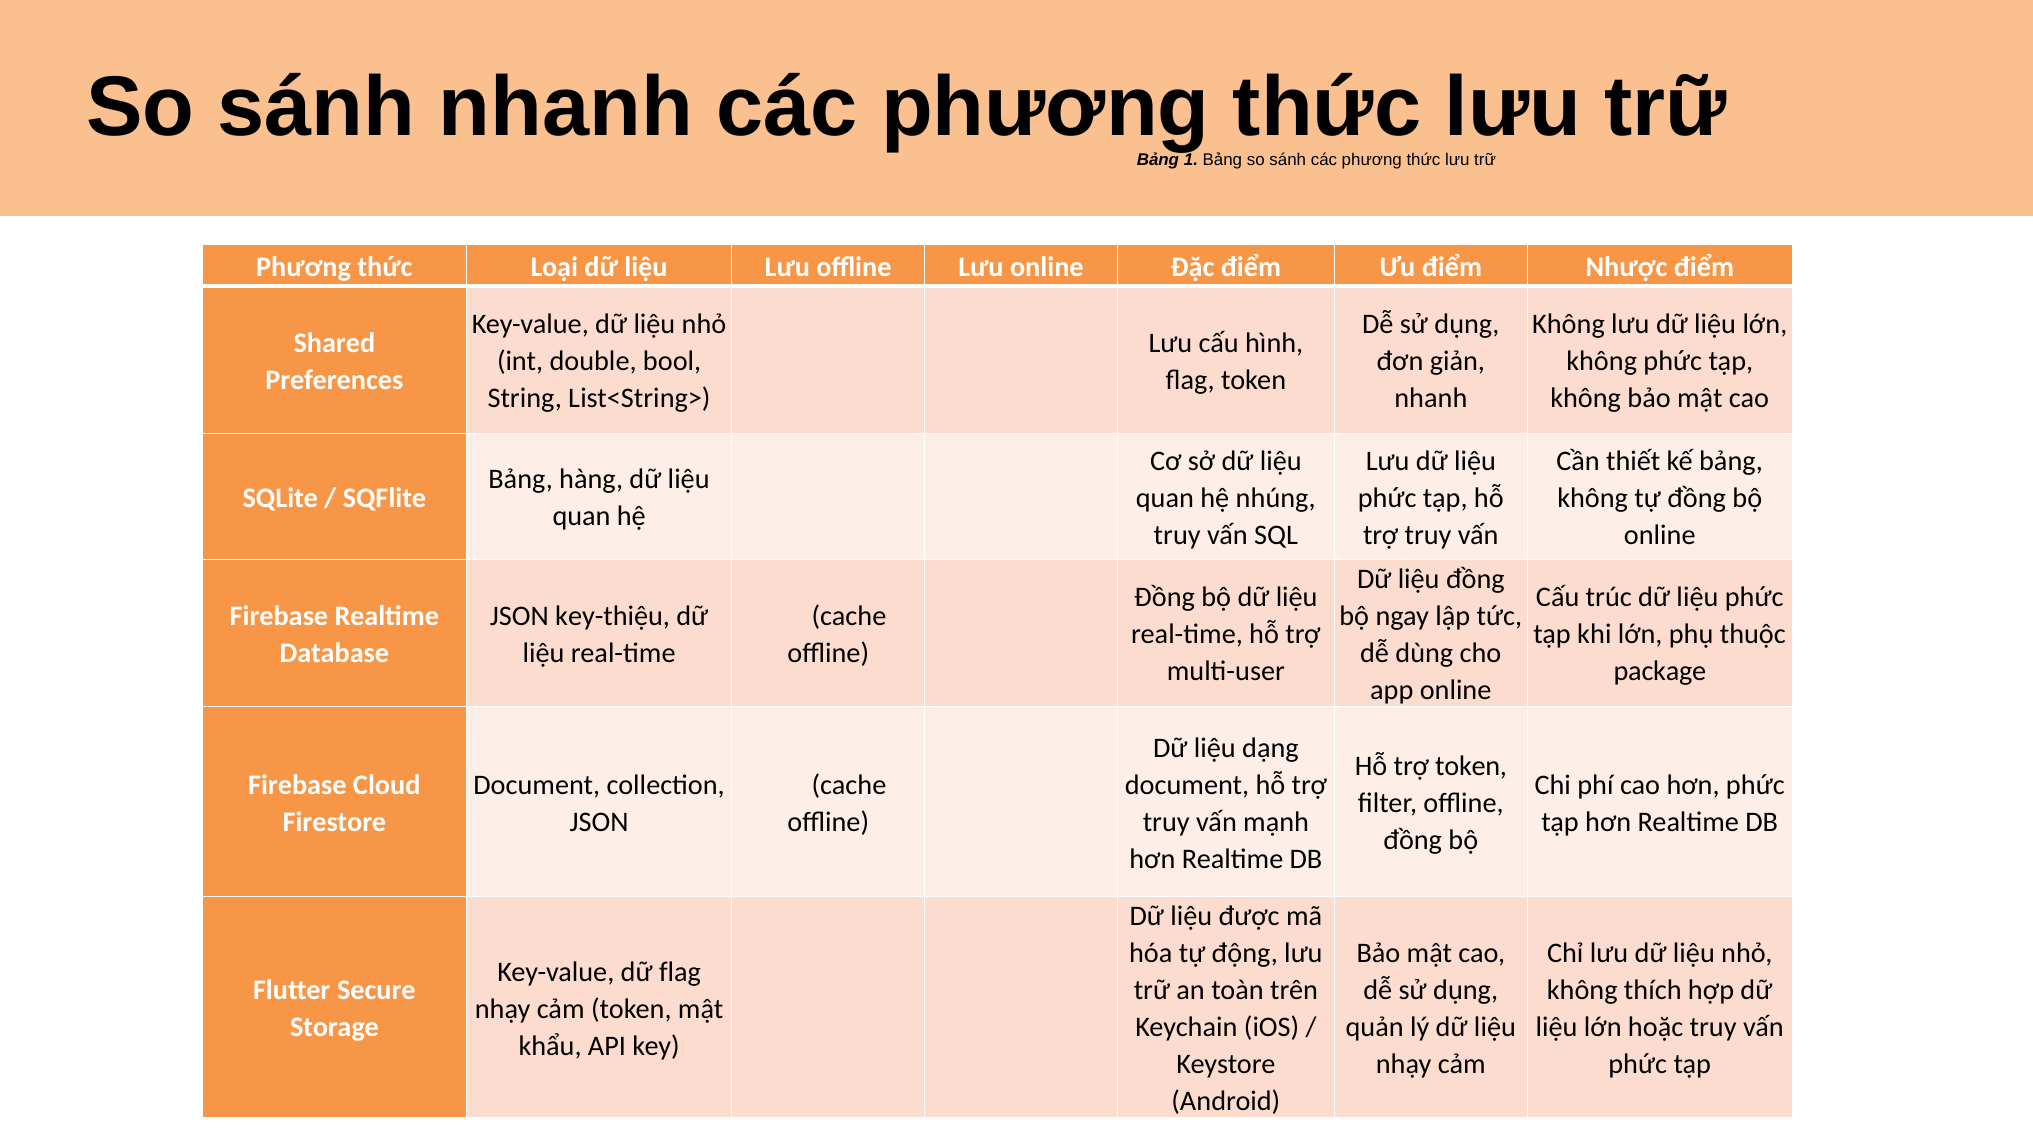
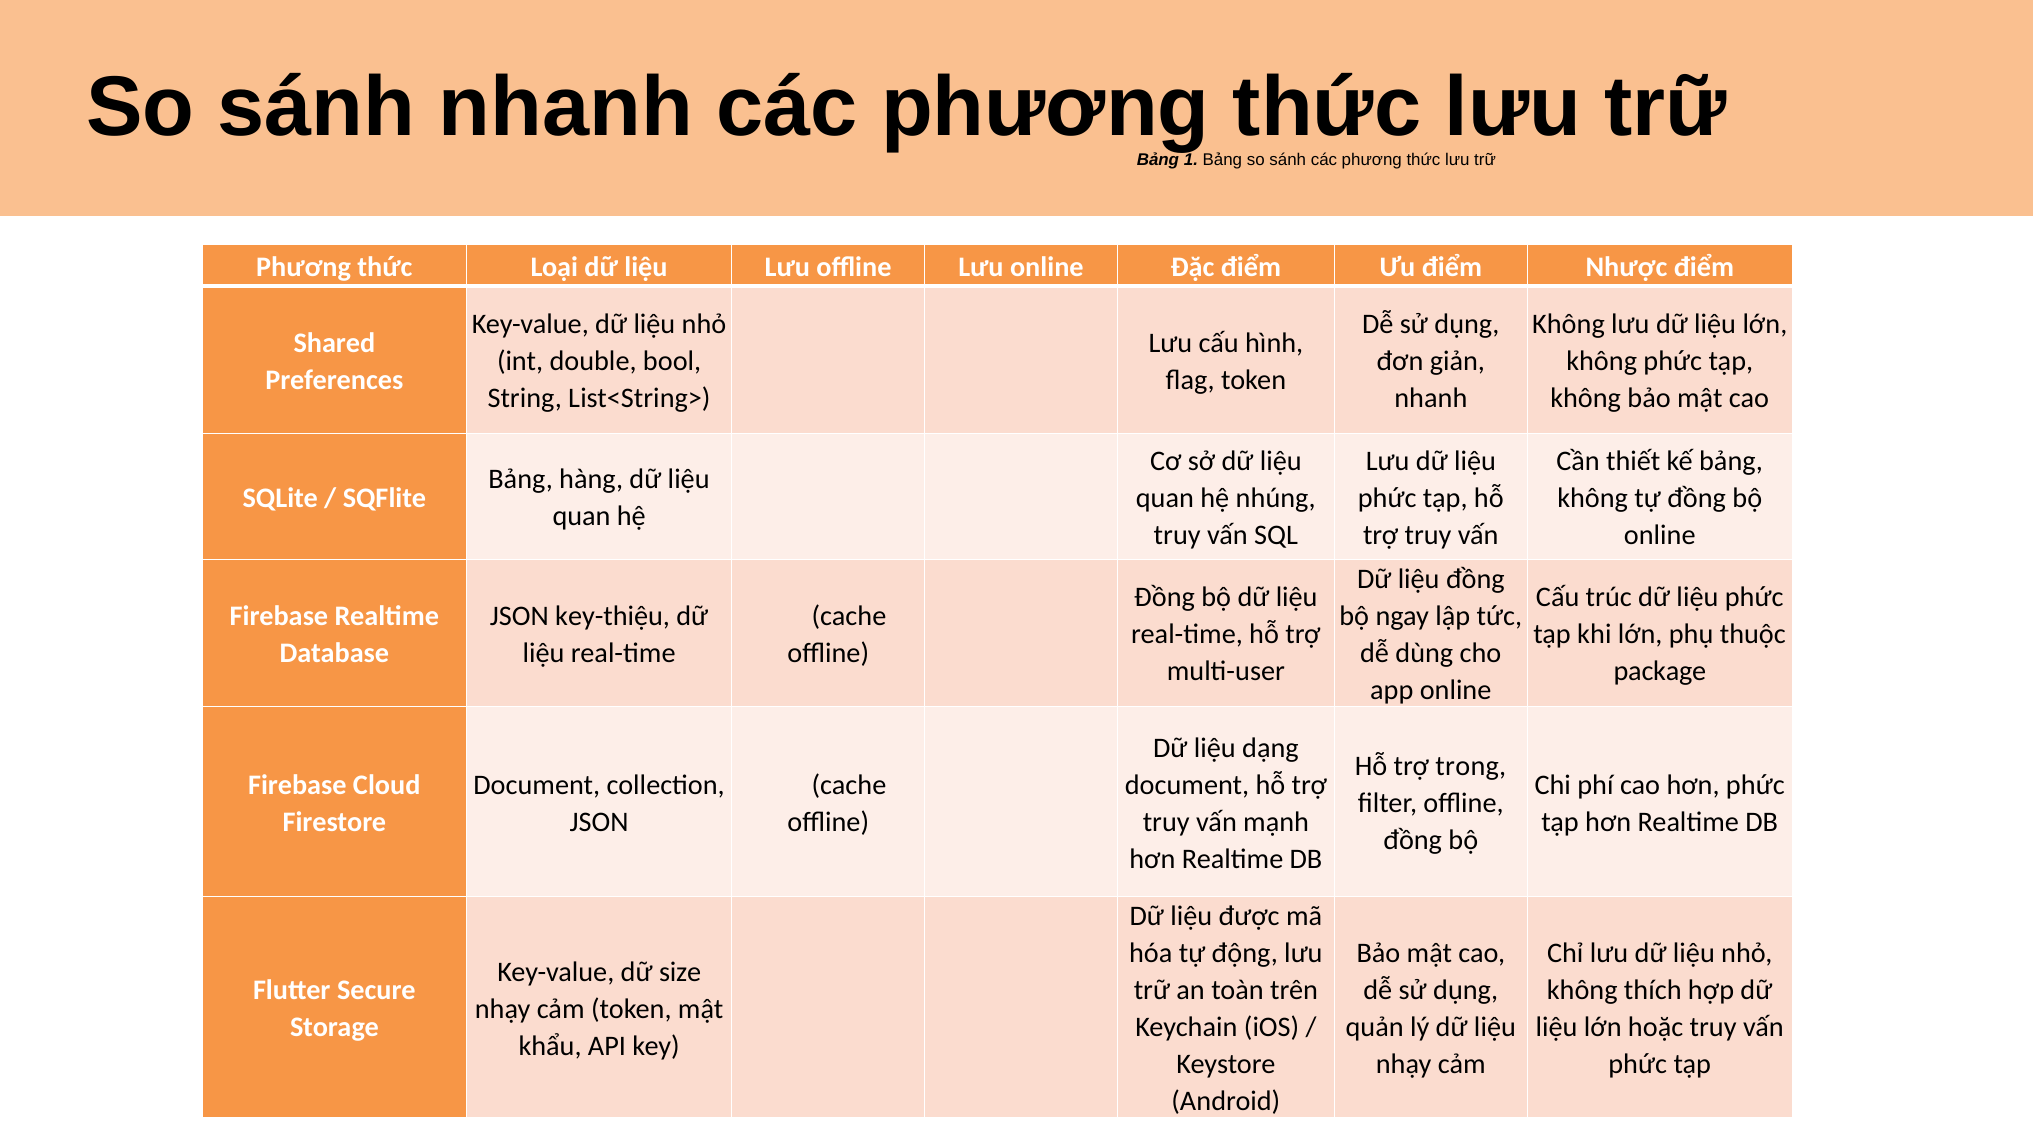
trợ token: token -> trong
dữ flag: flag -> size
